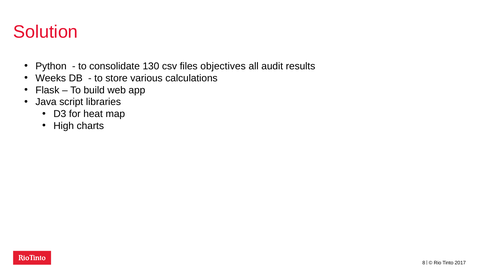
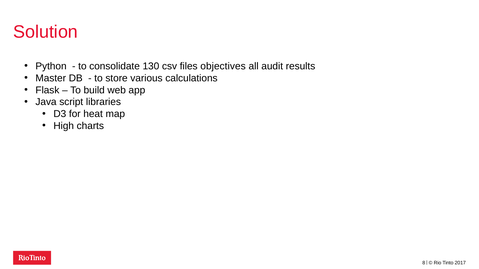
Weeks: Weeks -> Master
